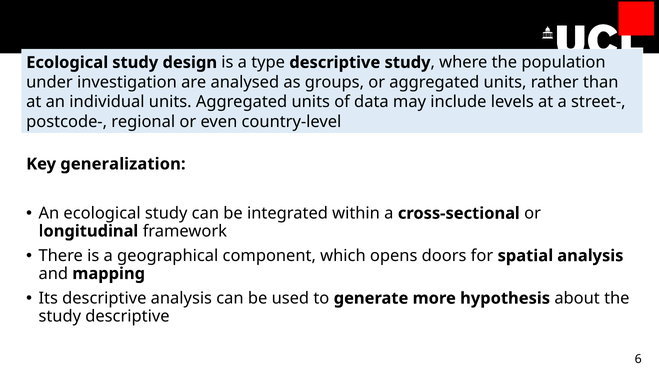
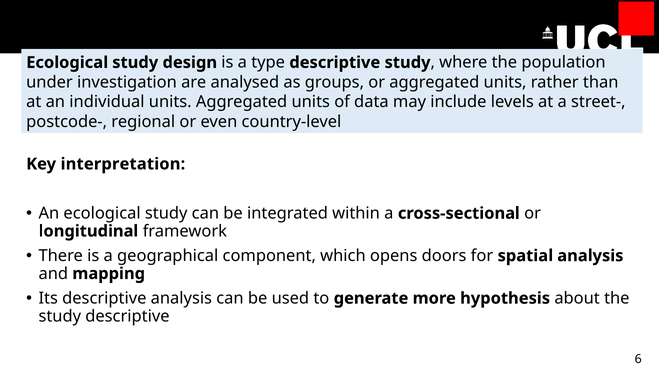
generalization: generalization -> interpretation
